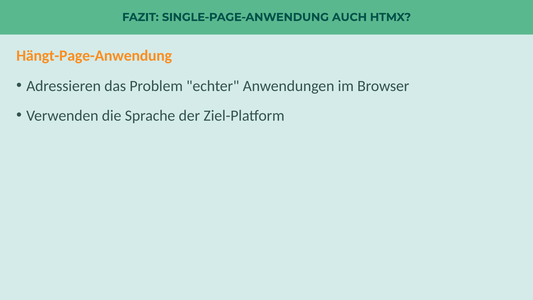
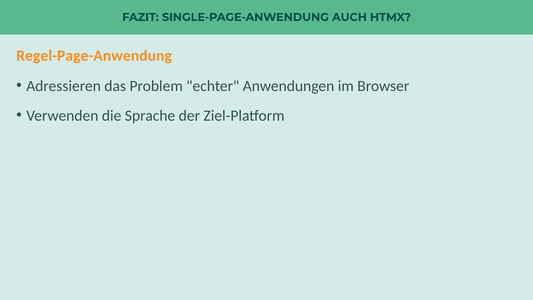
Hängt-Page-Anwendung: Hängt-Page-Anwendung -> Regel-Page-Anwendung
